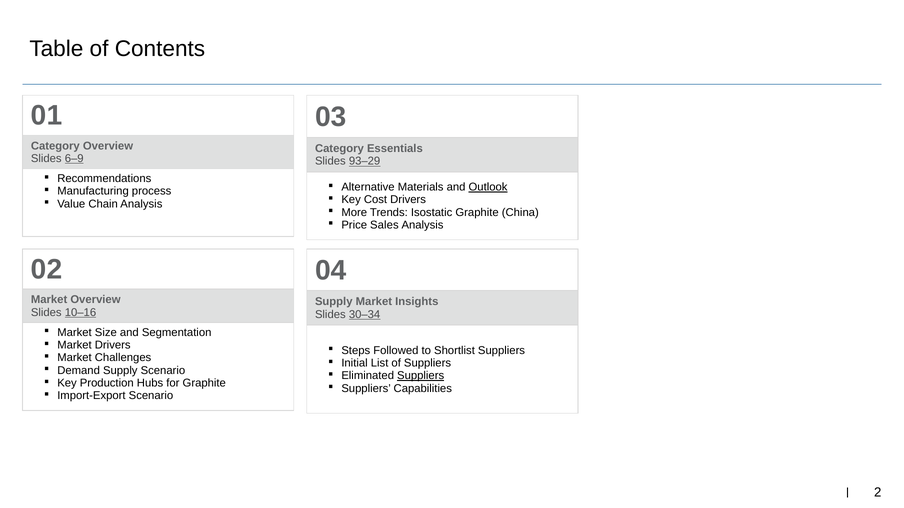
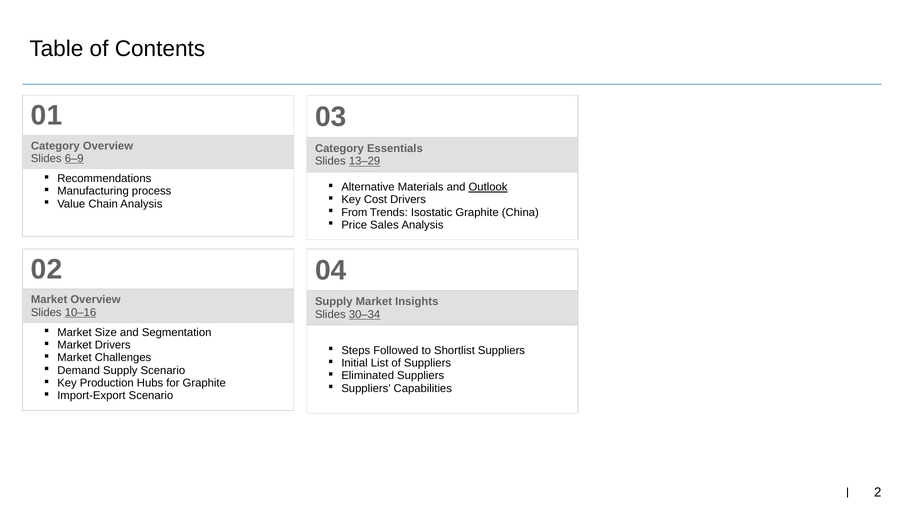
93–29: 93–29 -> 13–29
More: More -> From
Suppliers at (421, 376) underline: present -> none
